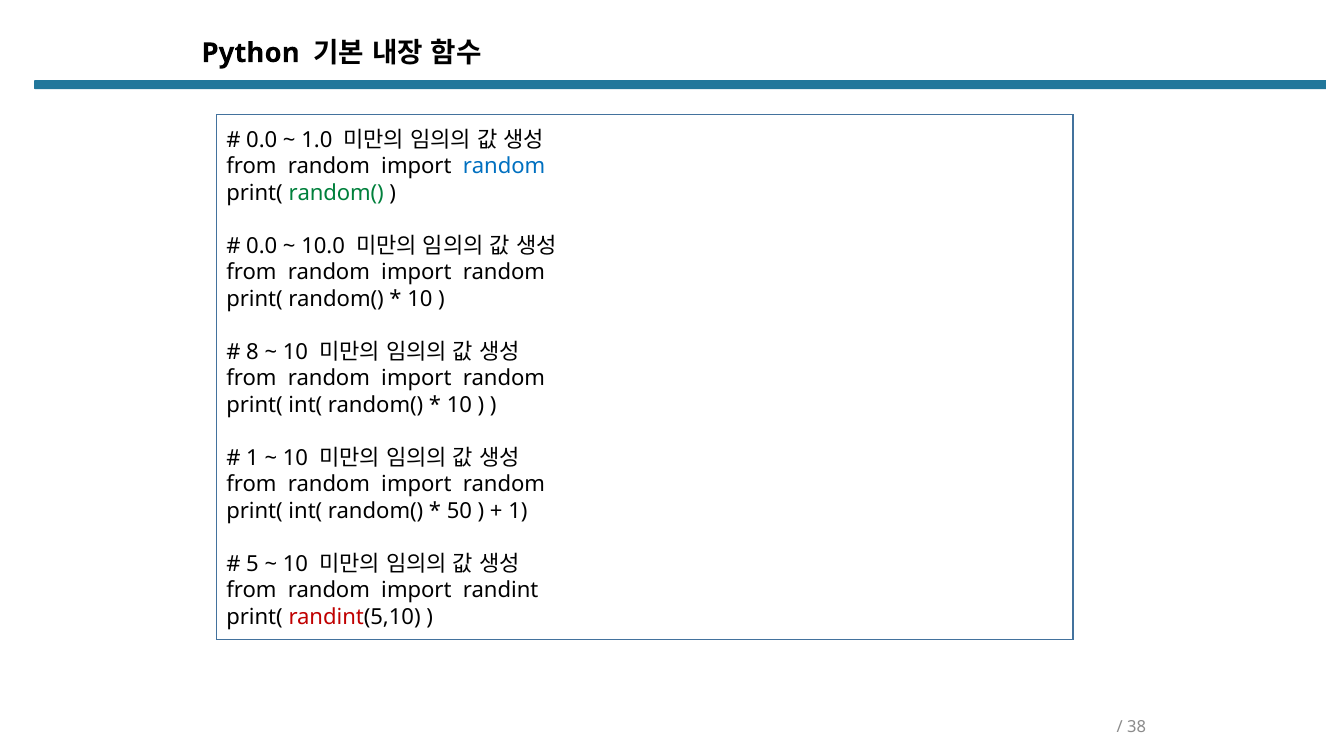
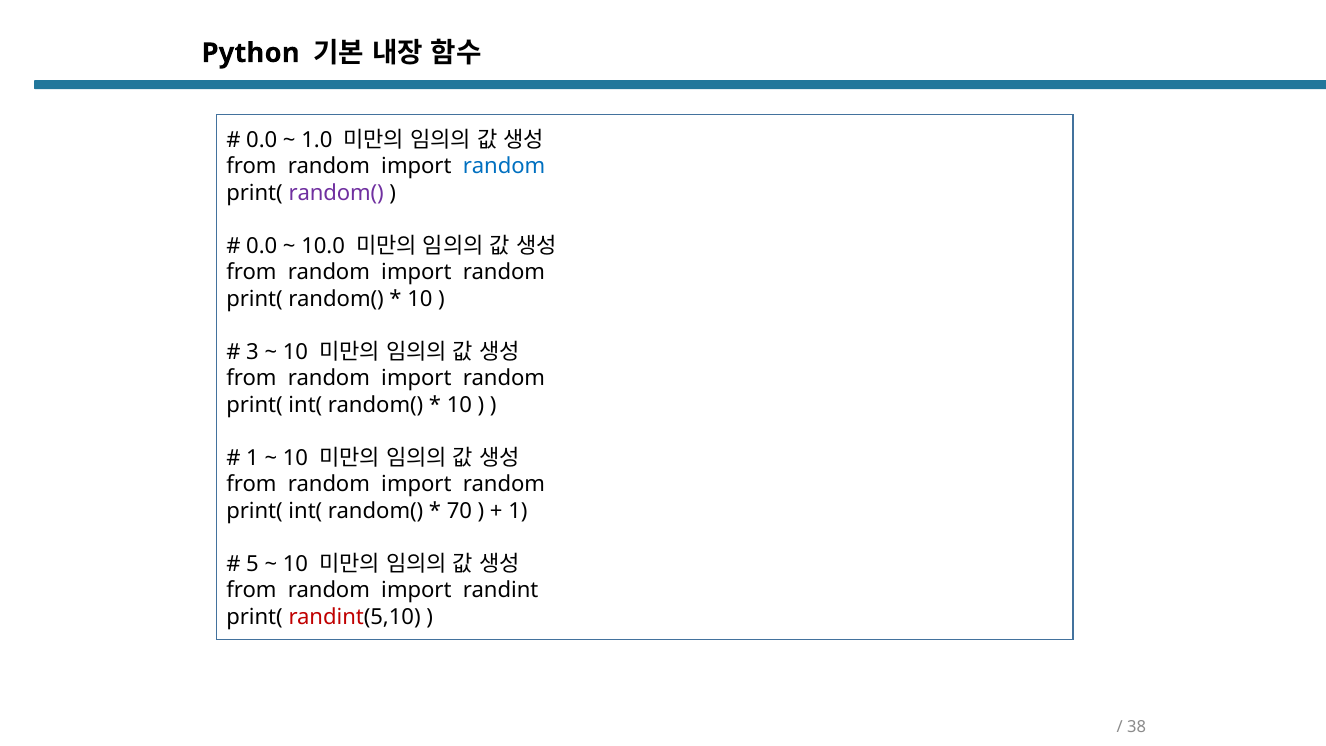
random( at (336, 193) colour: green -> purple
8: 8 -> 3
50: 50 -> 70
